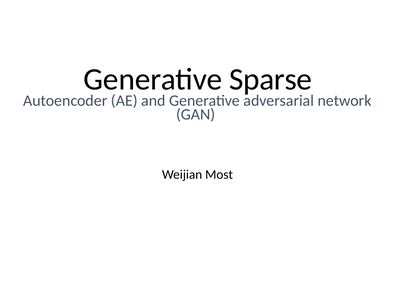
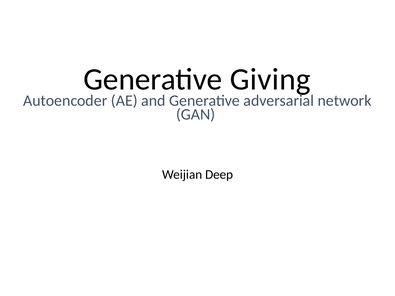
Sparse: Sparse -> Giving
Most: Most -> Deep
